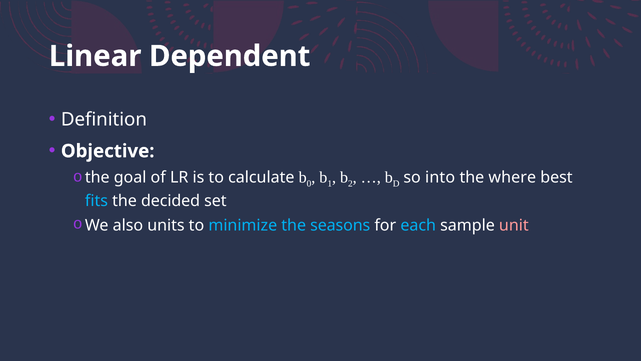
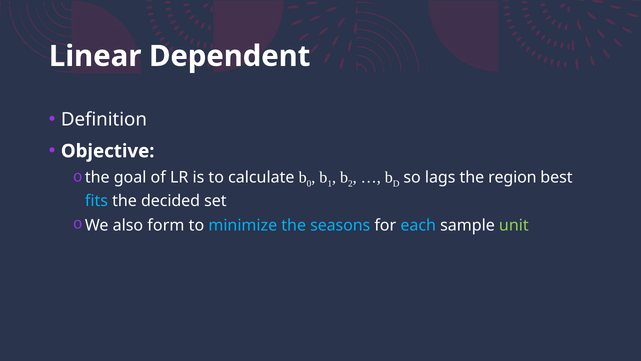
into: into -> lags
where: where -> region
units: units -> form
unit colour: pink -> light green
